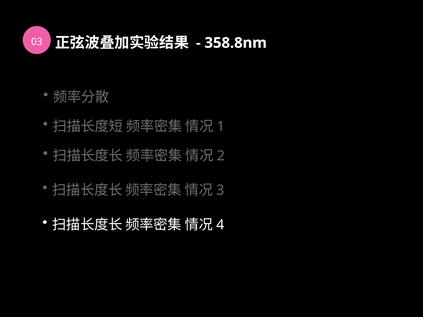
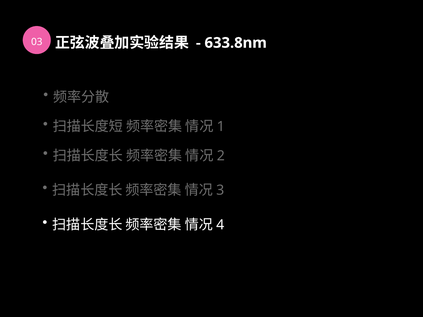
358.8nm: 358.8nm -> 633.8nm
